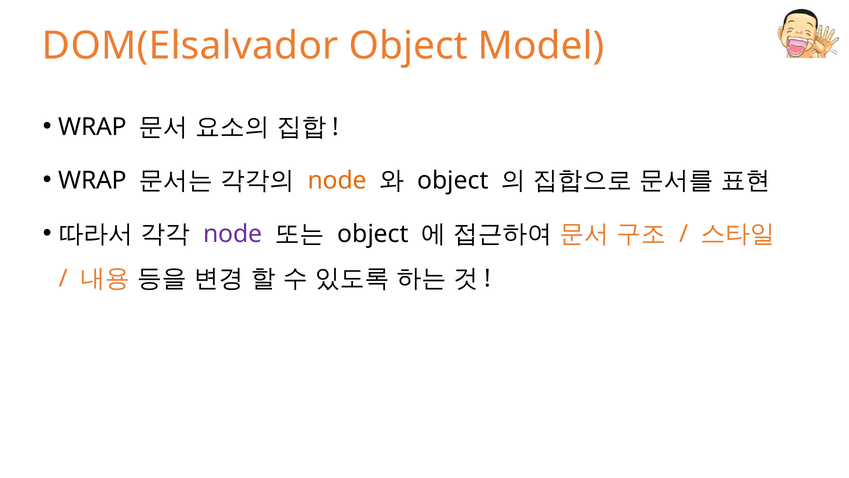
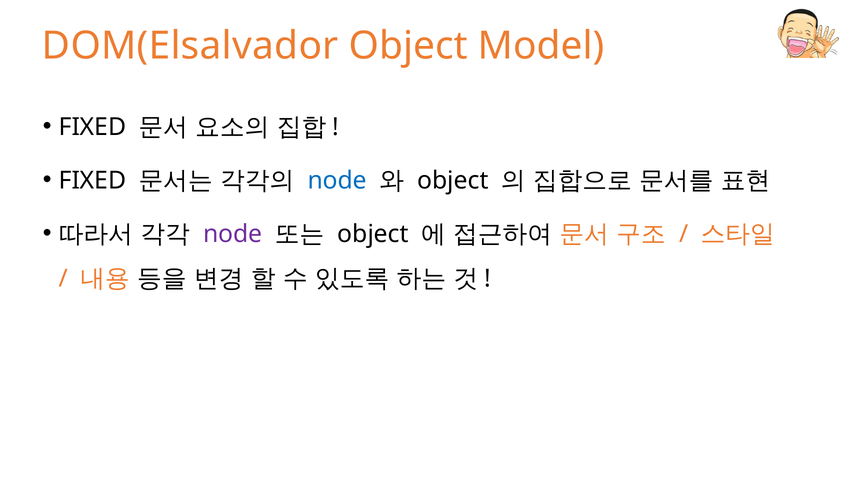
WRAP at (93, 127): WRAP -> FIXED
WRAP at (93, 180): WRAP -> FIXED
node at (337, 180) colour: orange -> blue
